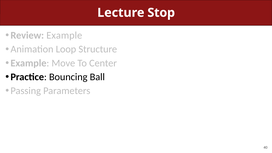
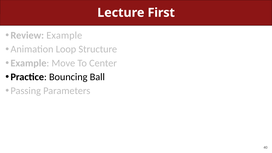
Stop: Stop -> First
